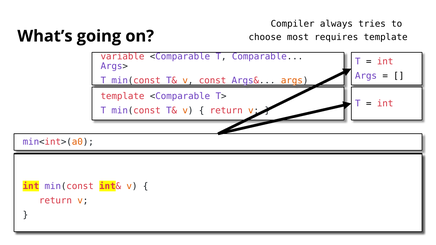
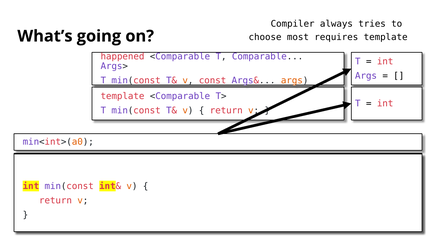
variable: variable -> happened
